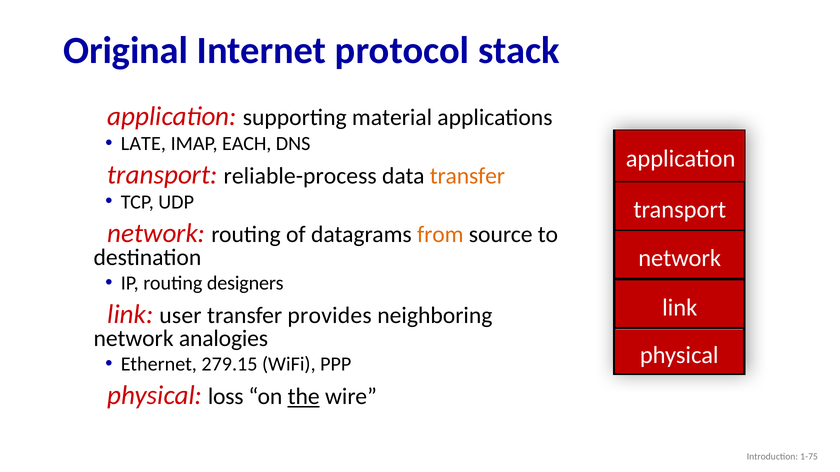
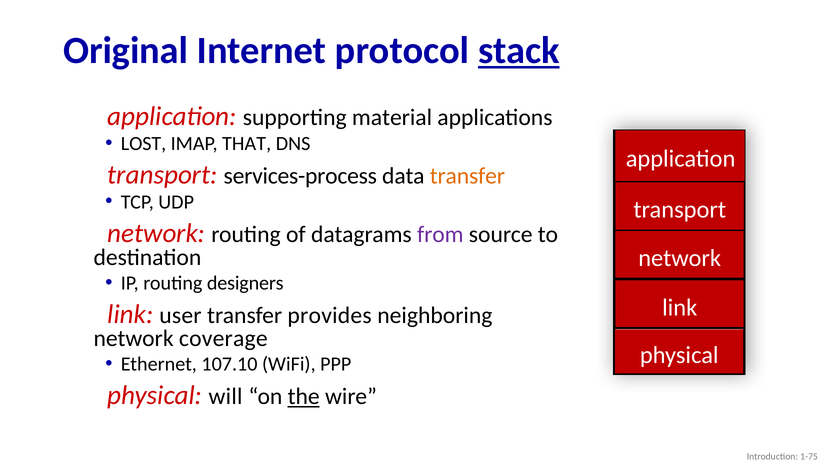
stack underline: none -> present
LATE: LATE -> LOST
EACH: EACH -> THAT
reliable-process: reliable-process -> services-process
from colour: orange -> purple
analogies: analogies -> coverage
279.15: 279.15 -> 107.10
loss: loss -> will
